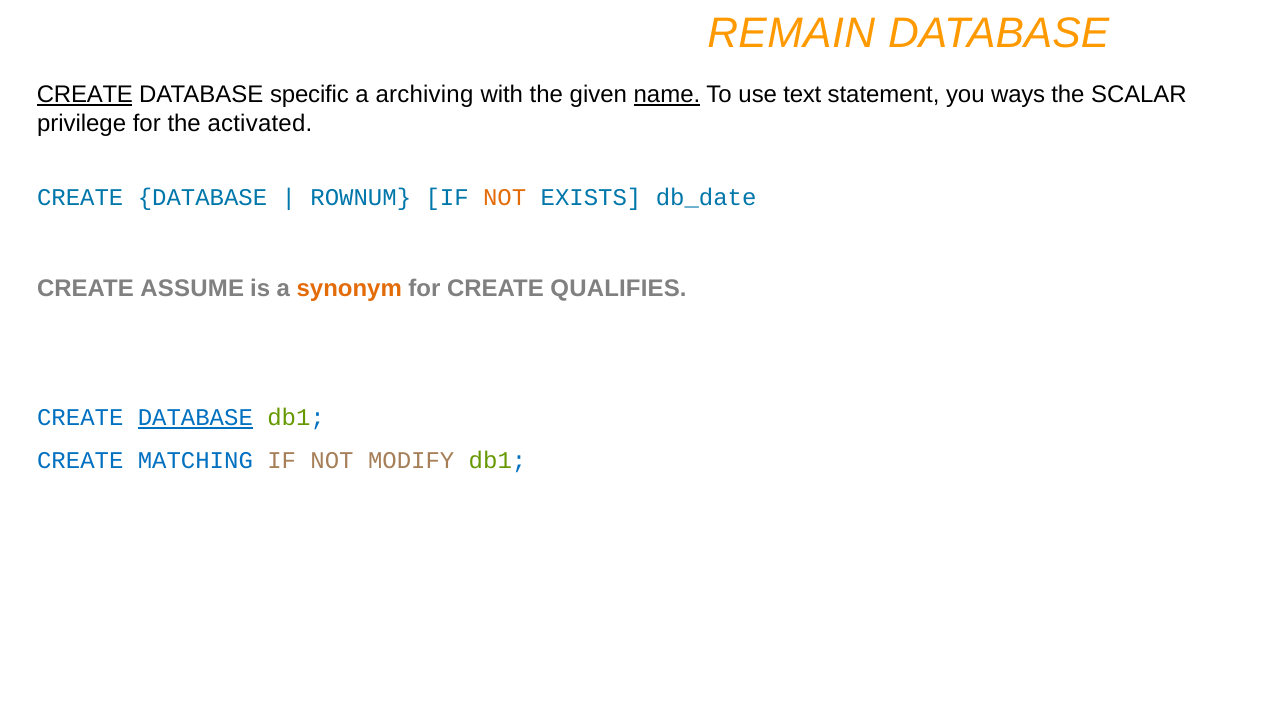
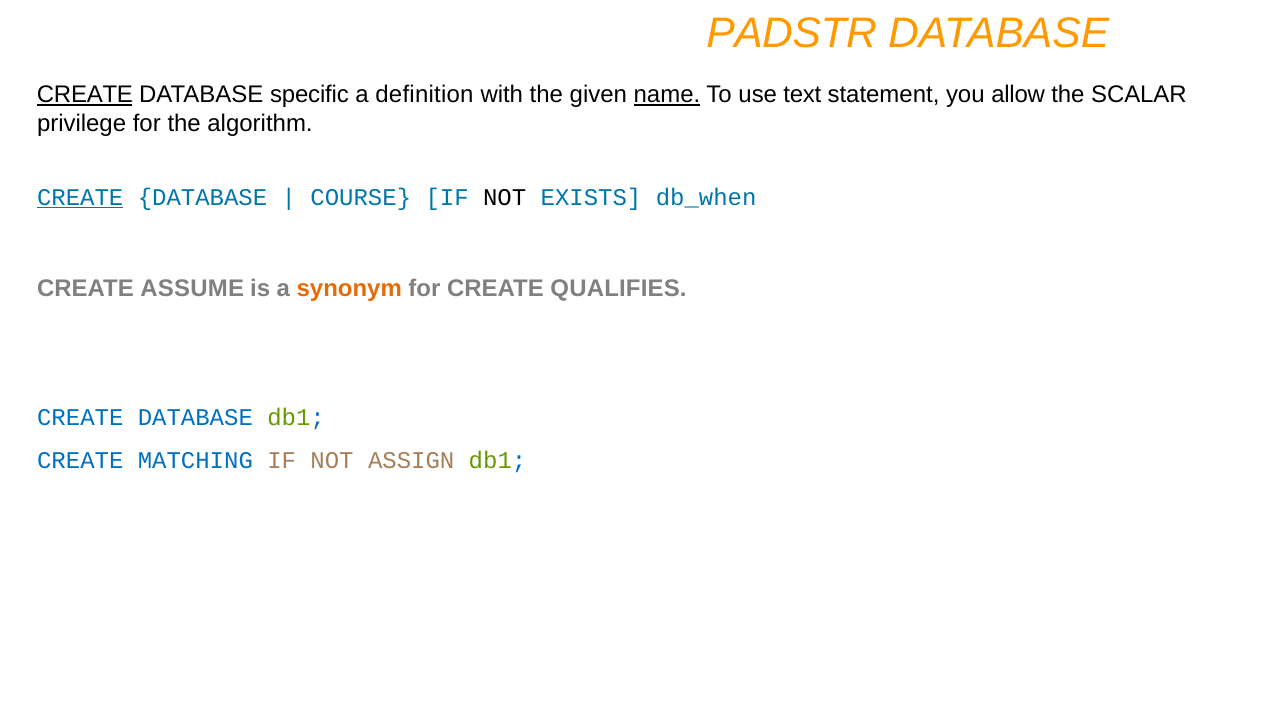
REMAIN: REMAIN -> PADSTR
archiving: archiving -> definition
ways: ways -> allow
activated: activated -> algorithm
CREATE at (80, 197) underline: none -> present
ROWNUM: ROWNUM -> COURSE
NOT at (505, 197) colour: orange -> black
db_date: db_date -> db_when
DATABASE at (195, 418) underline: present -> none
MODIFY: MODIFY -> ASSIGN
